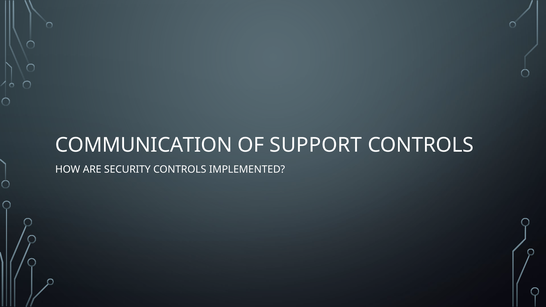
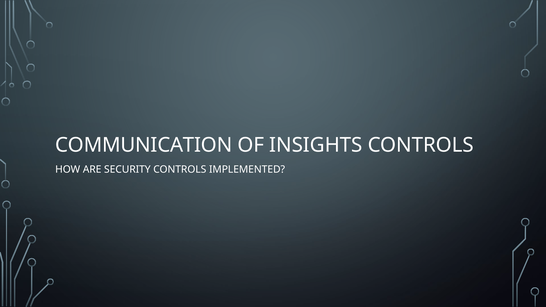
SUPPORT: SUPPORT -> INSIGHTS
